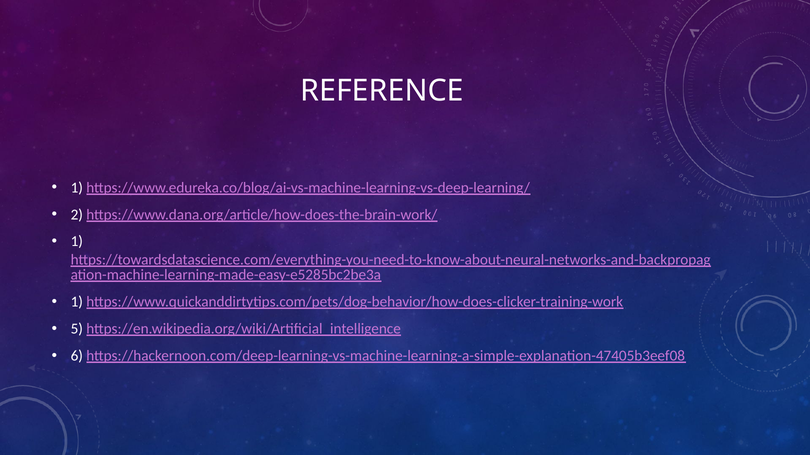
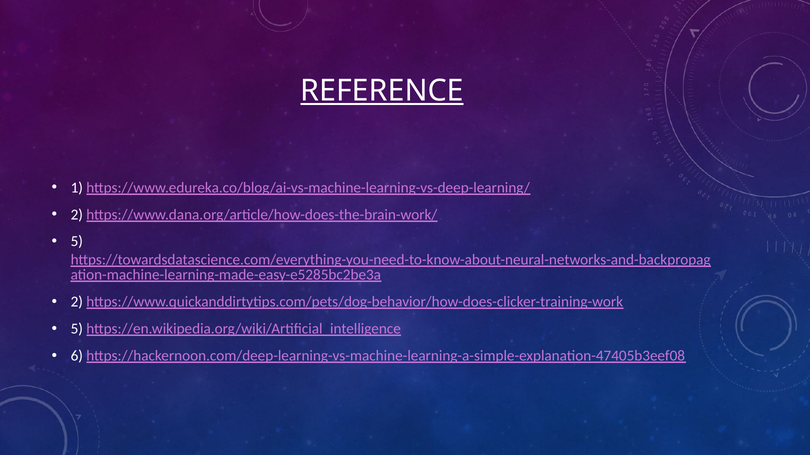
REFERENCE underline: none -> present
1 at (77, 242): 1 -> 5
1 at (77, 302): 1 -> 2
